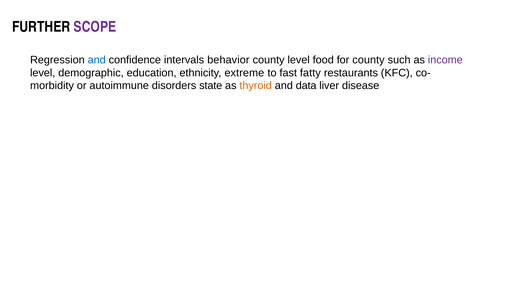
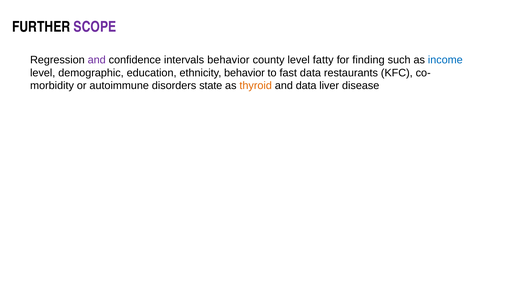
and at (97, 60) colour: blue -> purple
food: food -> fatty
for county: county -> finding
income colour: purple -> blue
ethnicity extreme: extreme -> behavior
fast fatty: fatty -> data
